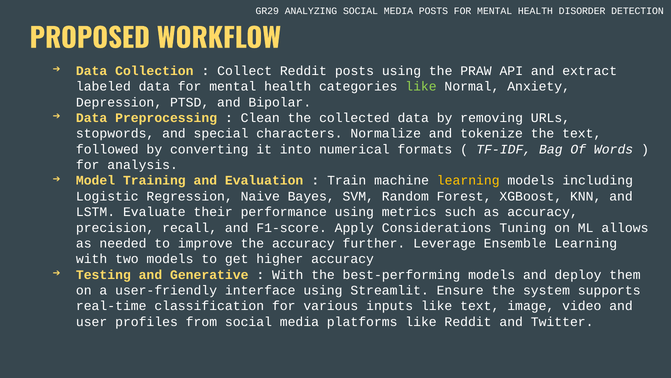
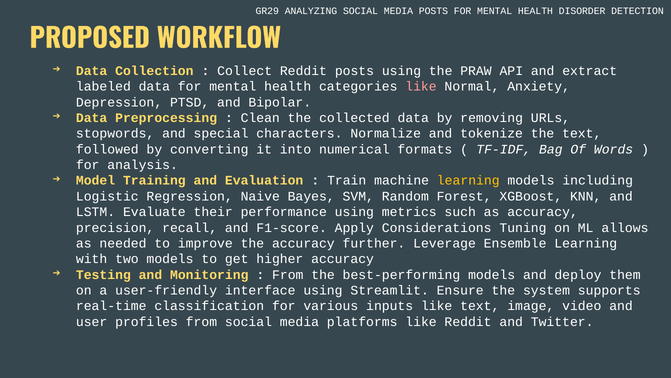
like at (421, 86) colour: light green -> pink
Generative: Generative -> Monitoring
With at (288, 274): With -> From
